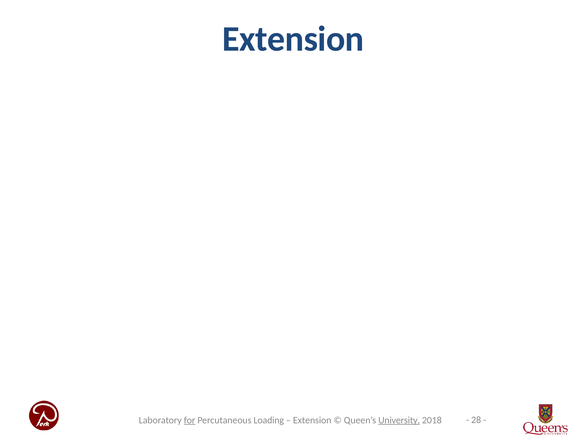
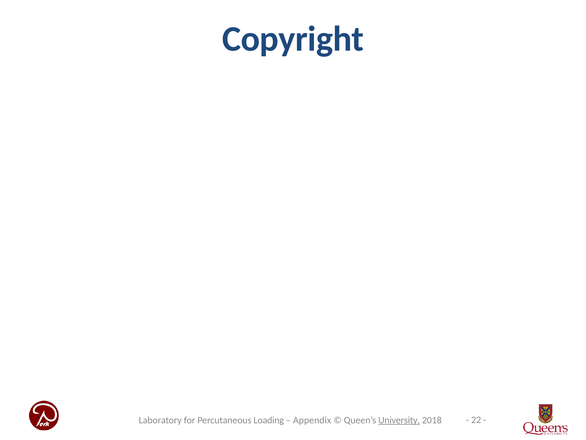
Extension at (293, 39): Extension -> Copyright
28: 28 -> 22
for underline: present -> none
Extension at (312, 420): Extension -> Appendix
